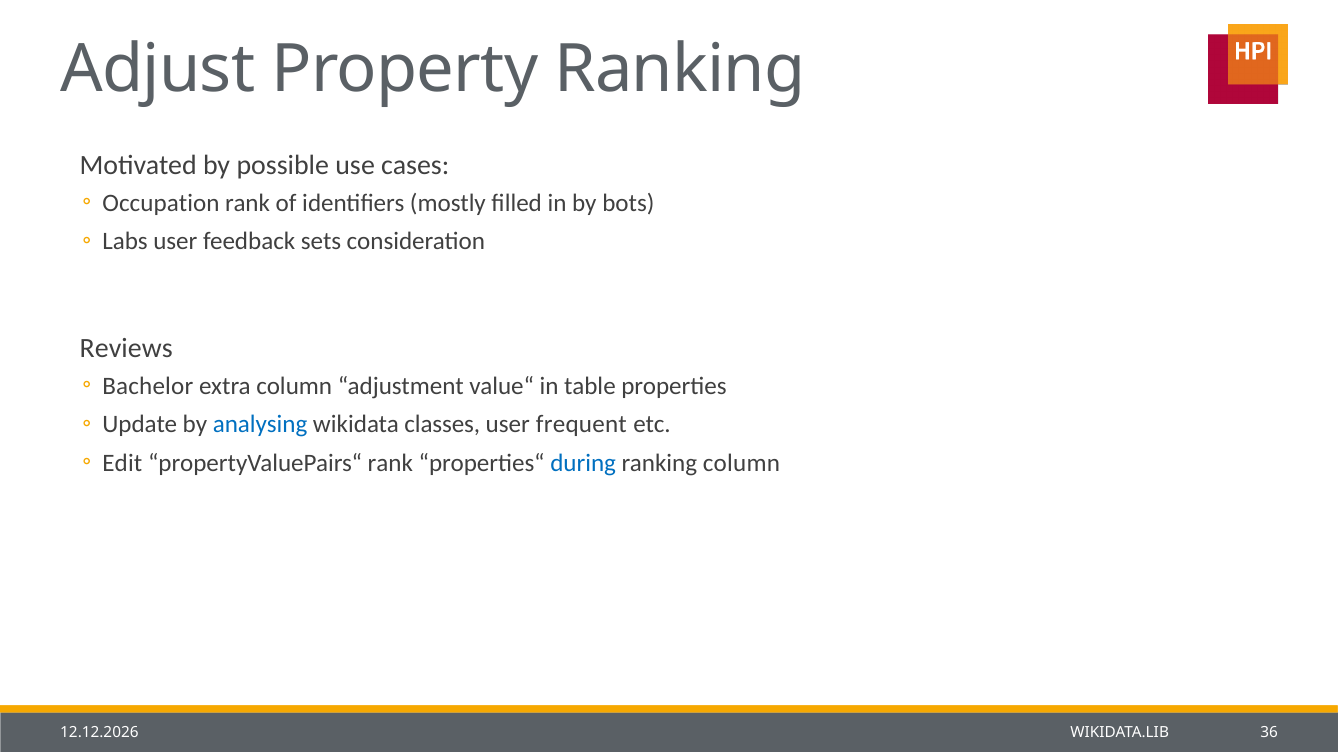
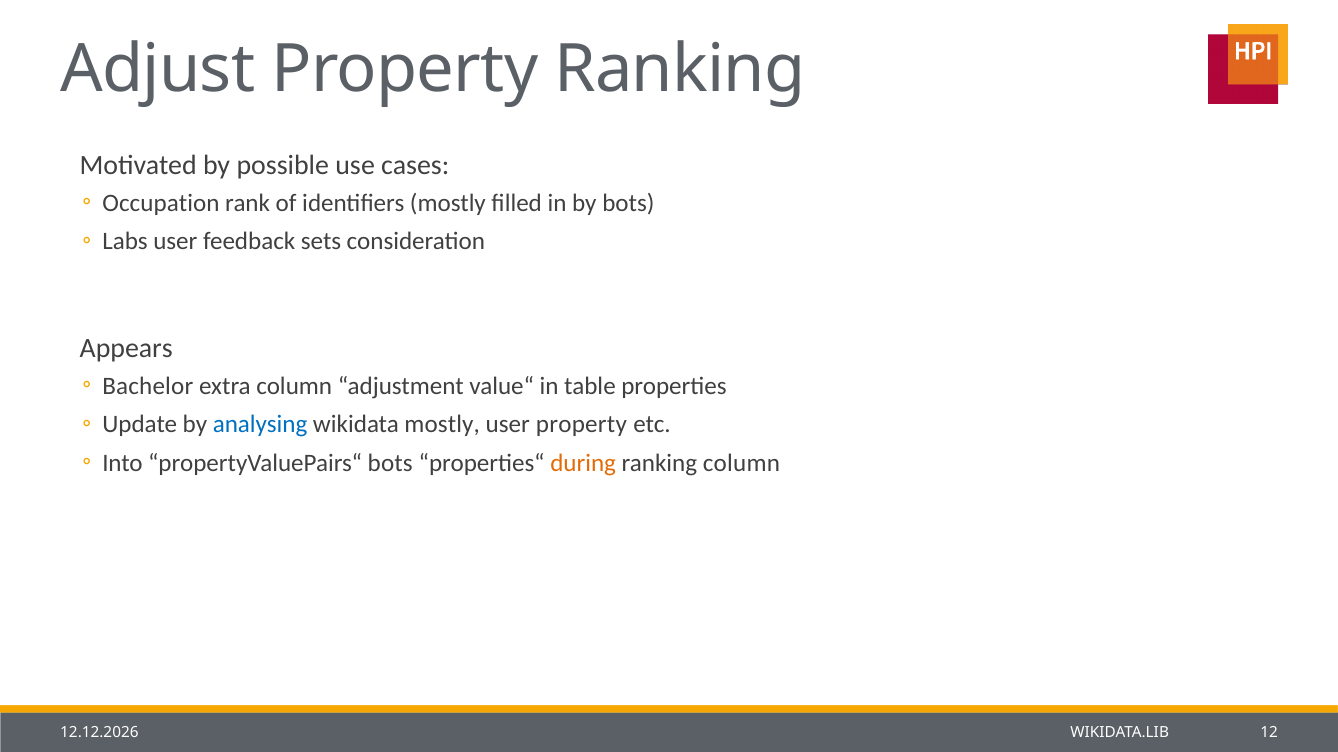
Reviews: Reviews -> Appears
wikidata classes: classes -> mostly
user frequent: frequent -> property
Edit: Edit -> Into
propertyValuePairs“ rank: rank -> bots
during colour: blue -> orange
36: 36 -> 12
